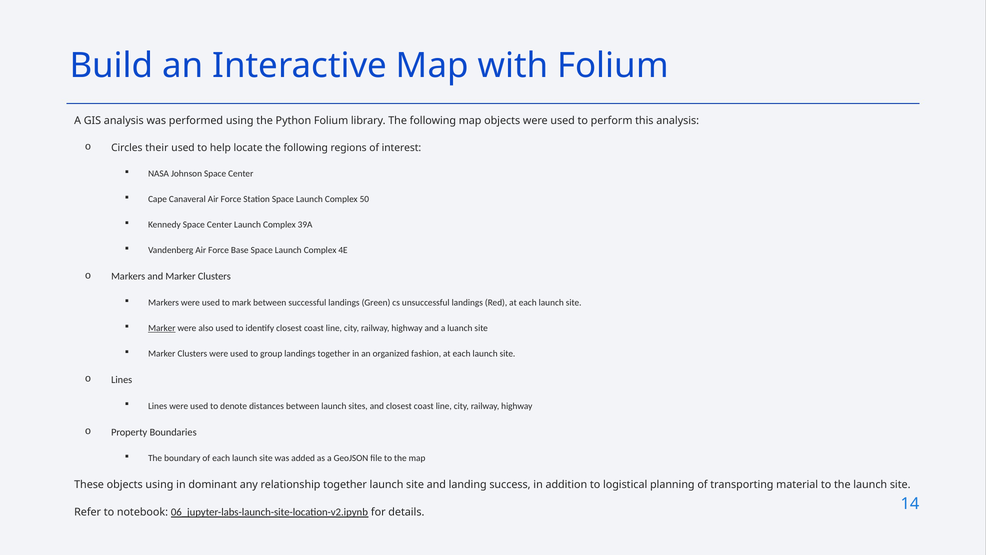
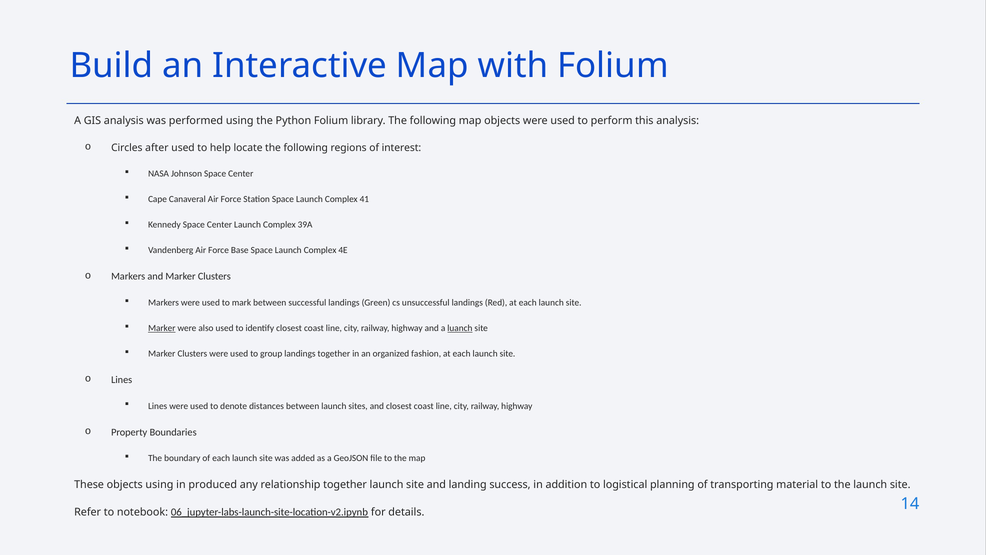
their: their -> after
50: 50 -> 41
luanch underline: none -> present
dominant: dominant -> produced
